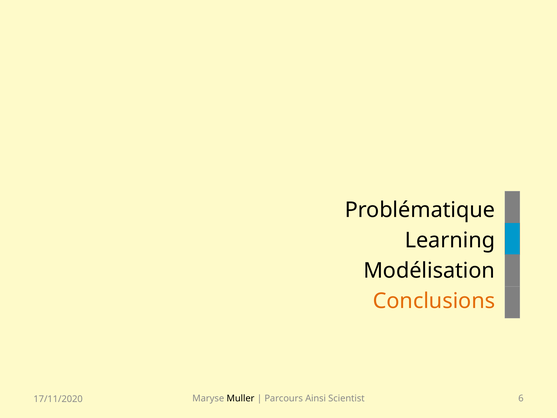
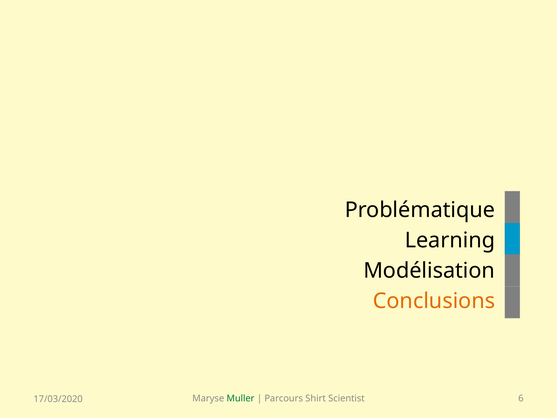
Muller colour: black -> green
Ainsi: Ainsi -> Shirt
17/11/2020: 17/11/2020 -> 17/03/2020
